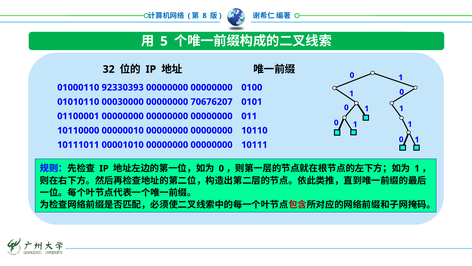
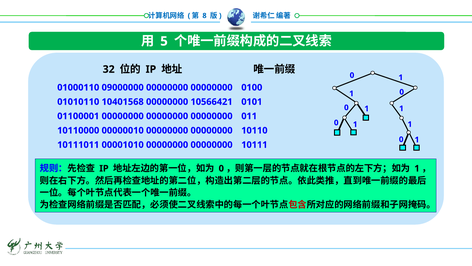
92330393: 92330393 -> 09000000
00030000: 00030000 -> 10401568
70676207: 70676207 -> 10566421
